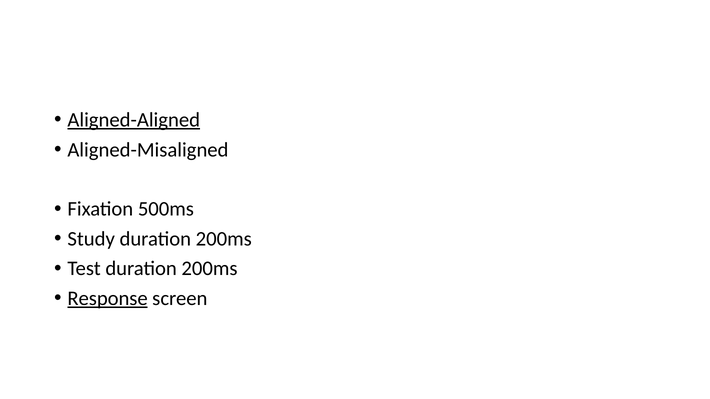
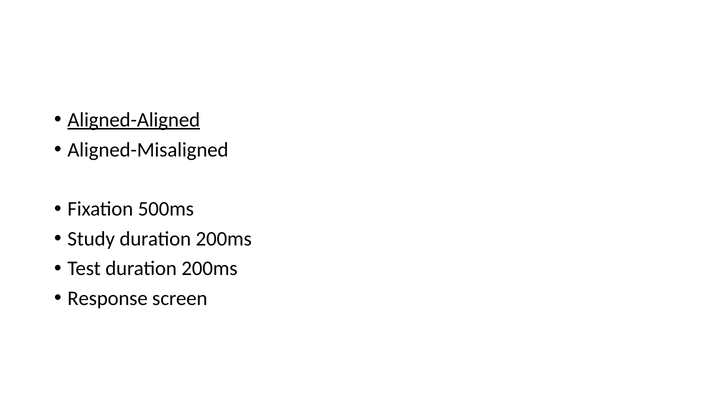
Response underline: present -> none
